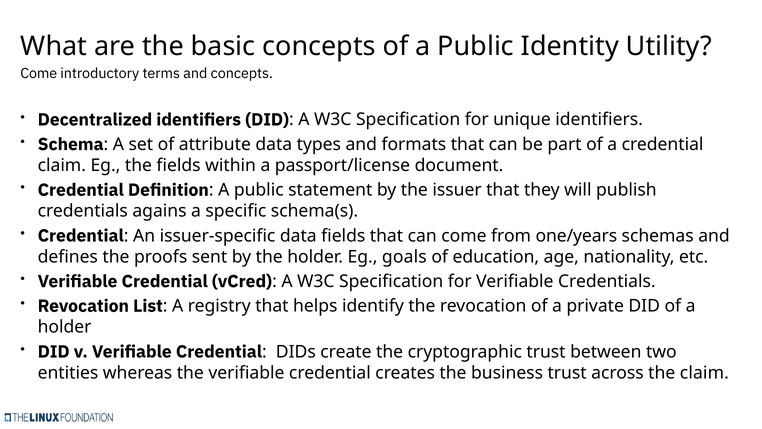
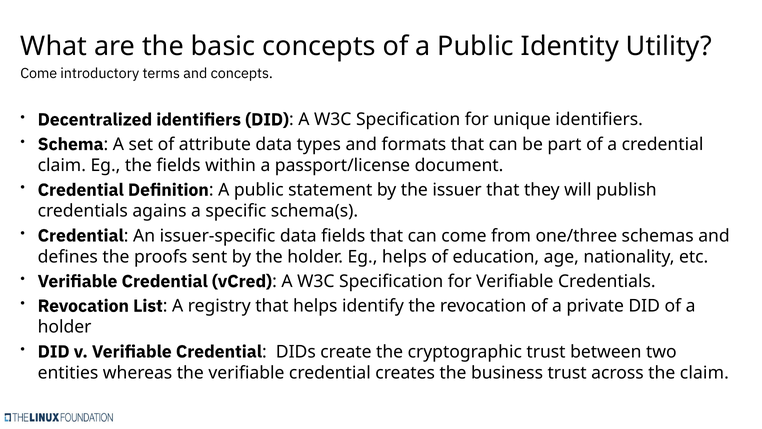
one/years: one/years -> one/three
Eg goals: goals -> helps
